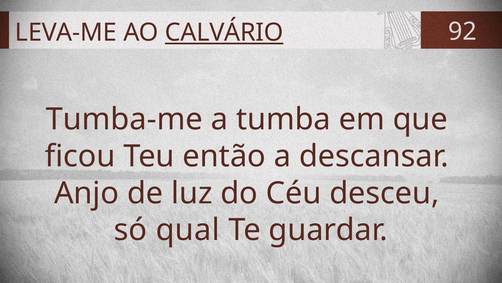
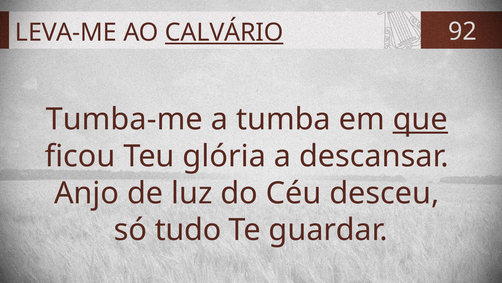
que underline: none -> present
então: então -> glória
qual: qual -> tudo
